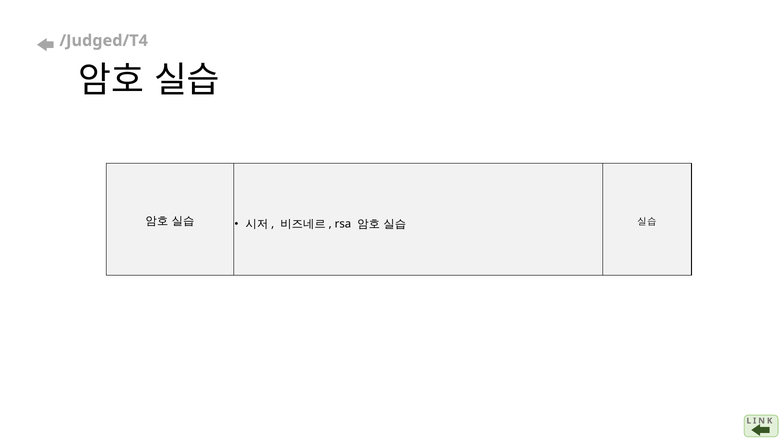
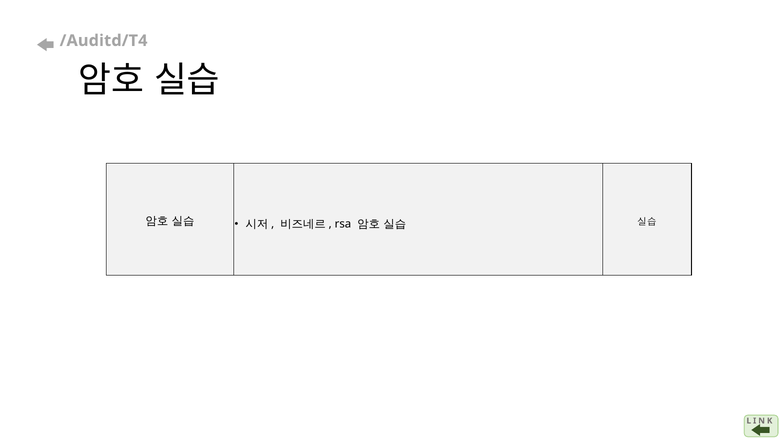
/Judged/T4: /Judged/T4 -> /Auditd/T4
